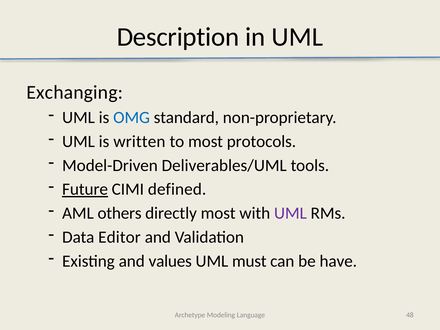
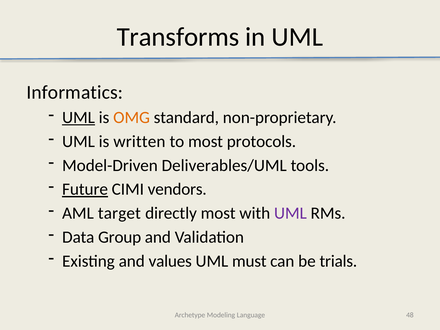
Description: Description -> Transforms
Exchanging: Exchanging -> Informatics
UML at (79, 118) underline: none -> present
OMG colour: blue -> orange
defined: defined -> vendors
others: others -> target
Editor: Editor -> Group
have: have -> trials
